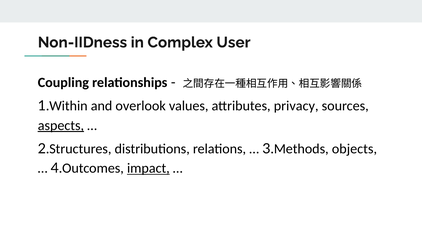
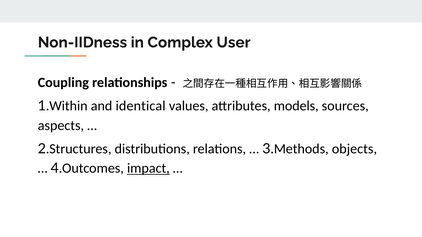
overlook: overlook -> identical
privacy: privacy -> models
aspects underline: present -> none
